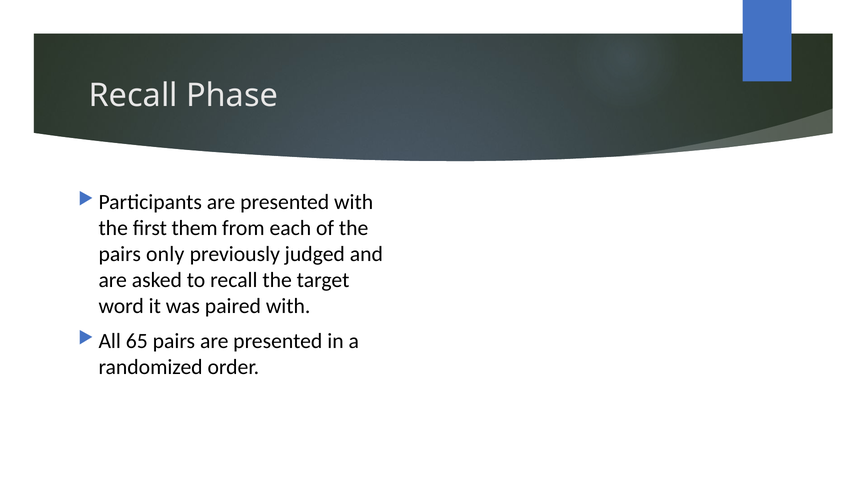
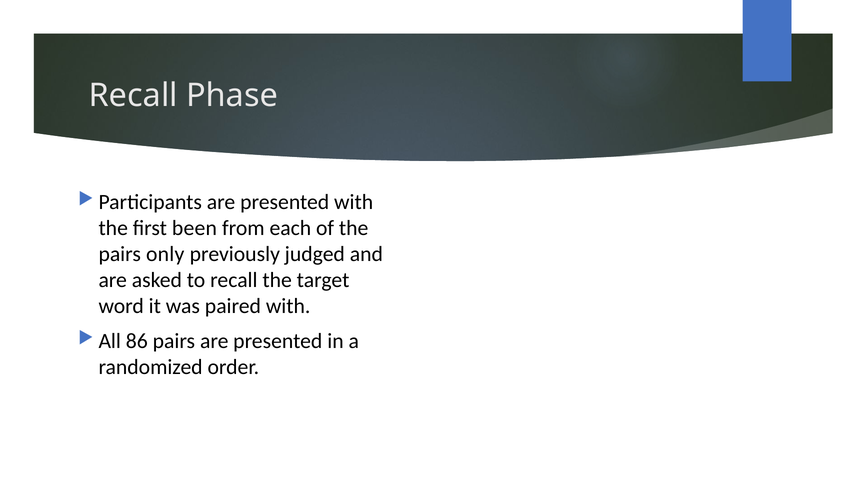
them: them -> been
65: 65 -> 86
